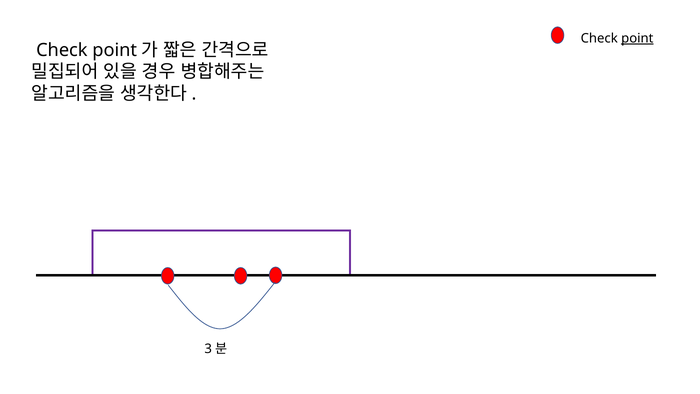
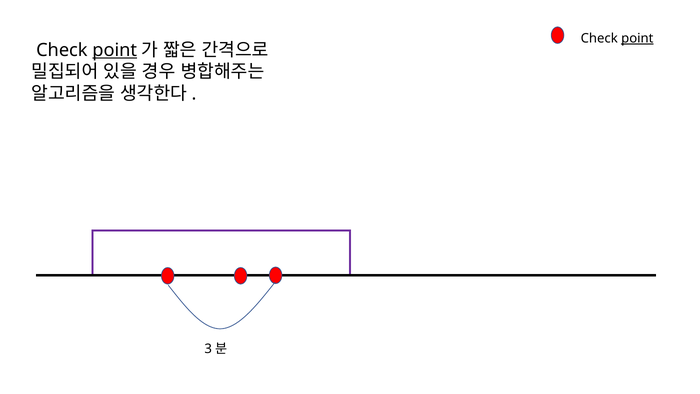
point at (115, 50) underline: none -> present
